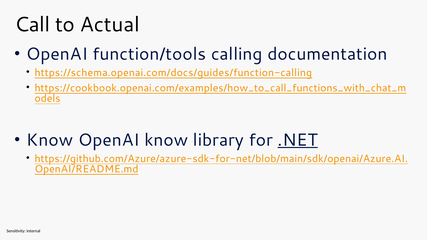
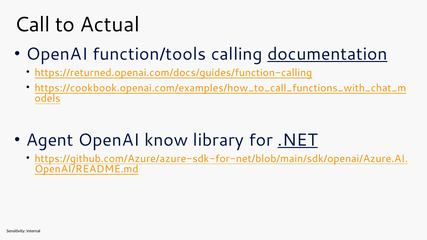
documentation underline: none -> present
https://schema.openai.com/docs/guides/function-calling: https://schema.openai.com/docs/guides/function-calling -> https://returned.openai.com/docs/guides/function-calling
Know at (50, 140): Know -> Agent
